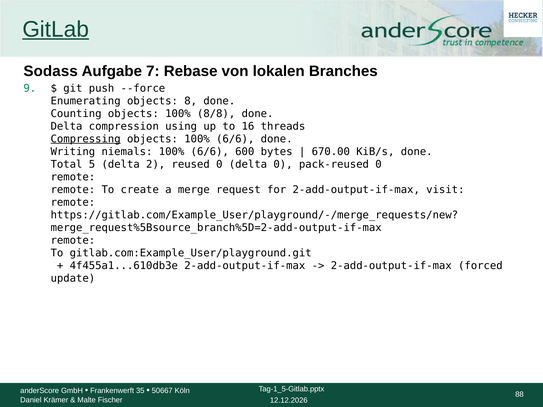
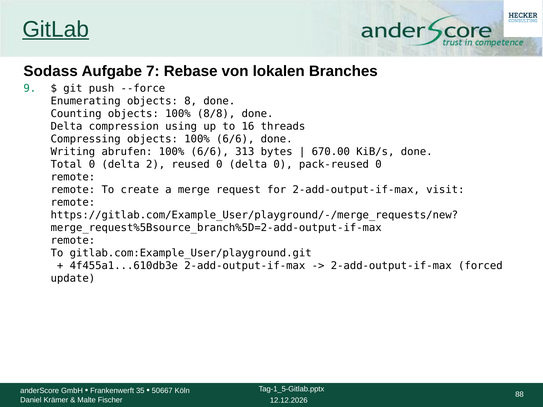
Compressing underline: present -> none
niemals: niemals -> abrufen
600: 600 -> 313
Total 5: 5 -> 0
